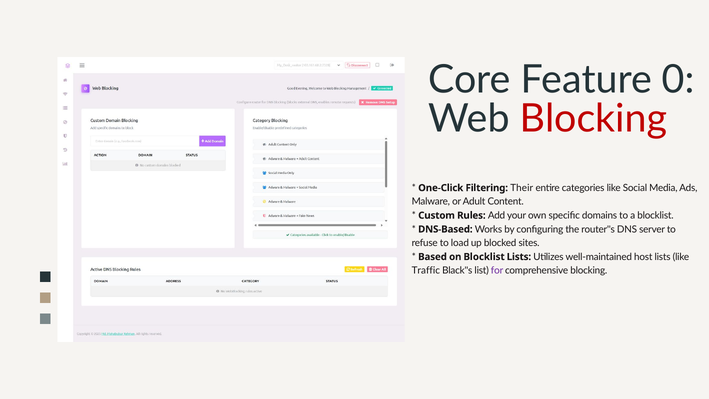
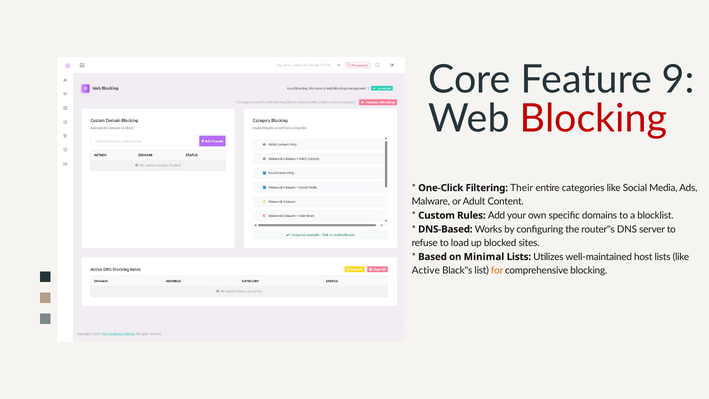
0: 0 -> 9
on Blocklist: Blocklist -> Minimal
Traffic: Traffic -> Active
for colour: purple -> orange
